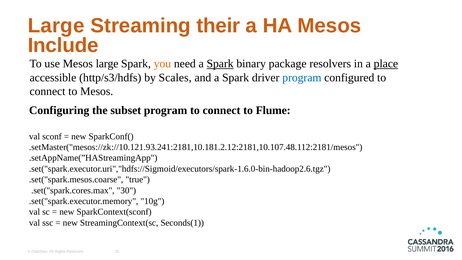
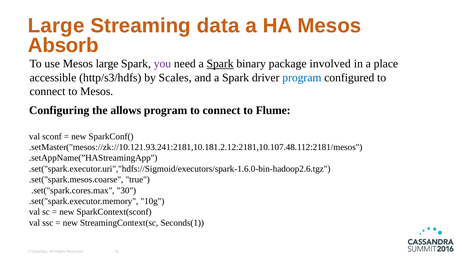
their: their -> data
Include: Include -> Absorb
you colour: orange -> purple
resolvers: resolvers -> involved
place underline: present -> none
subset: subset -> allows
